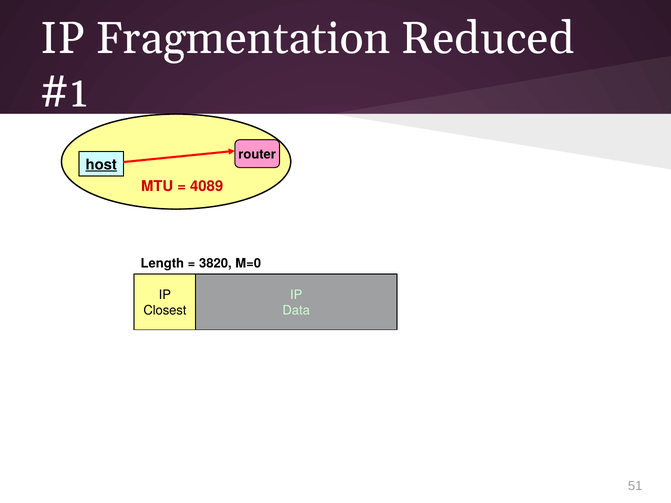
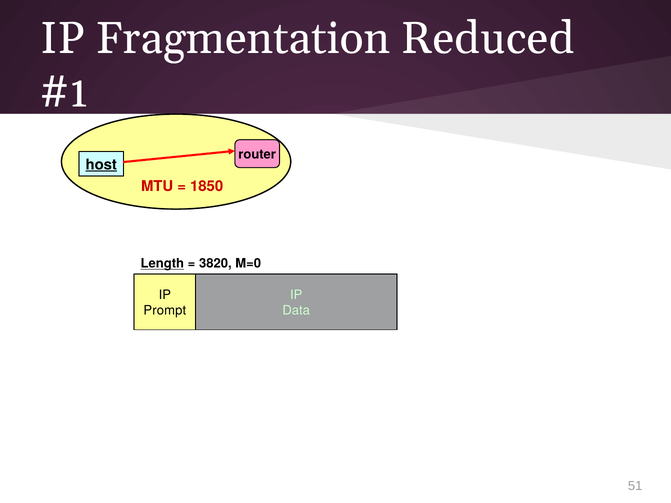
4089: 4089 -> 1850
Length underline: none -> present
Closest: Closest -> Prompt
